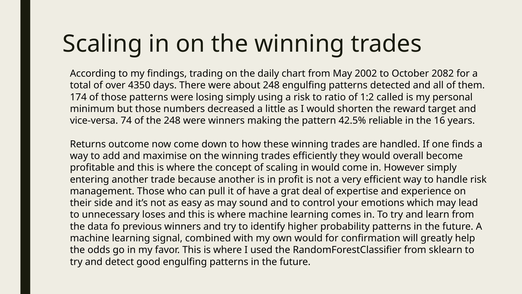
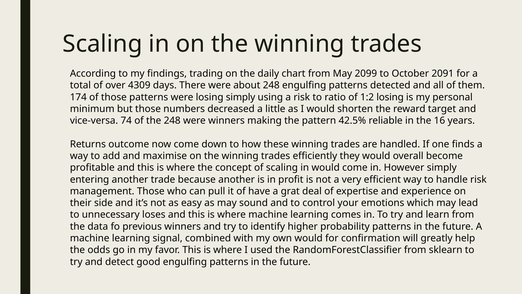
2002: 2002 -> 2099
2082: 2082 -> 2091
4350: 4350 -> 4309
1:2 called: called -> losing
